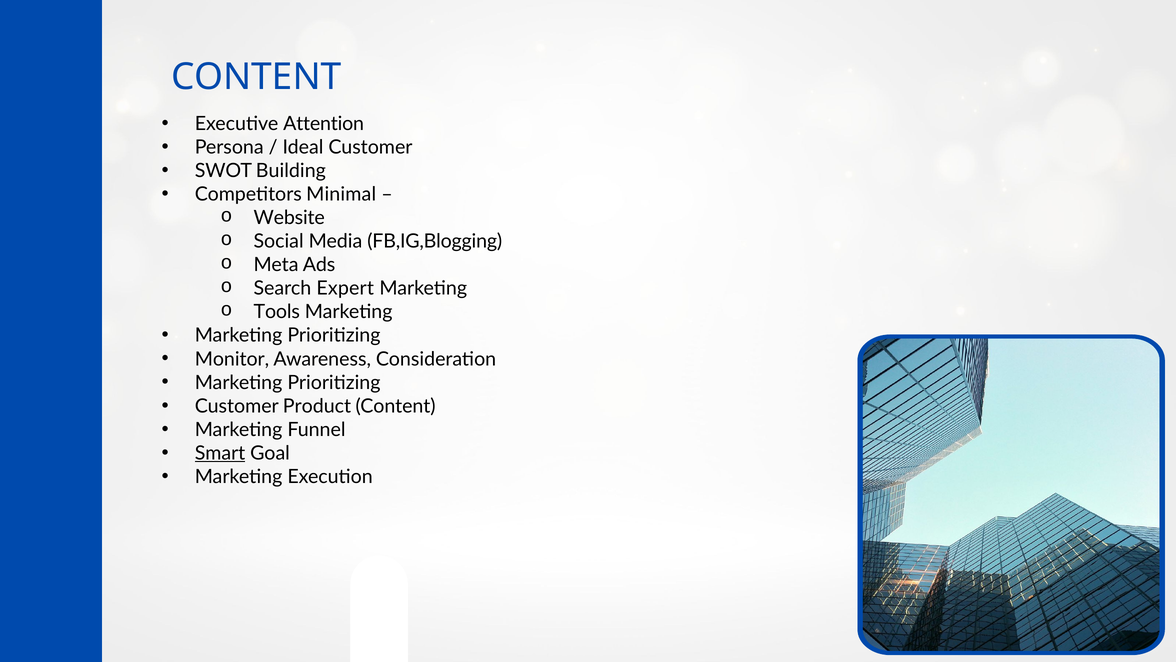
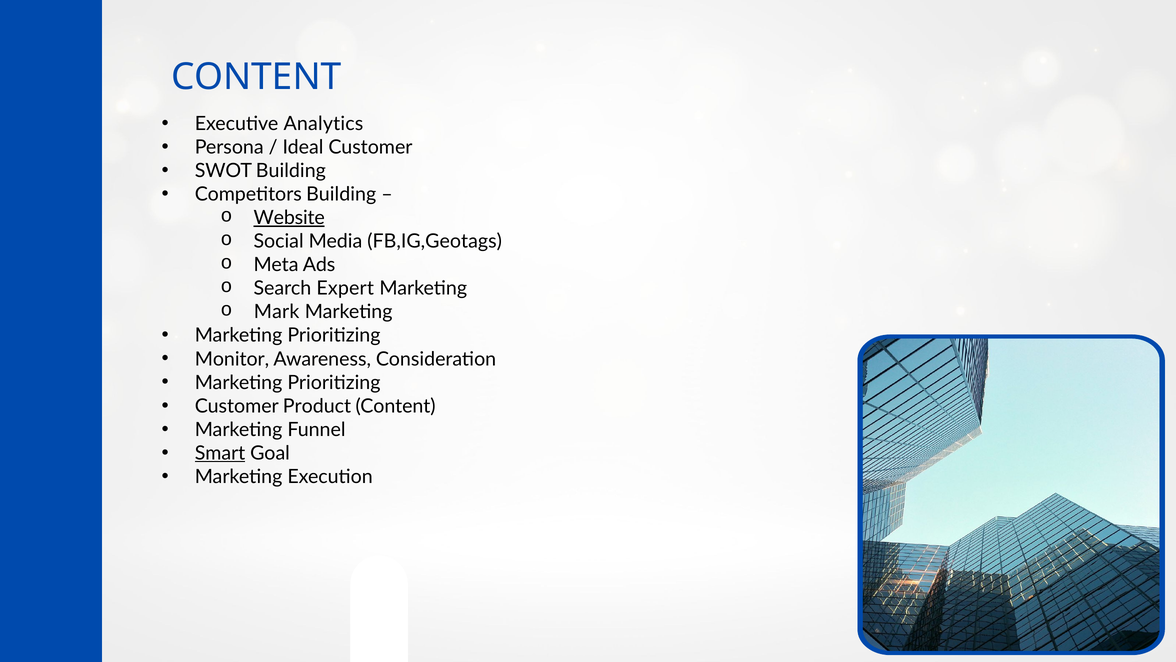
Attention: Attention -> Analytics
Competitors Minimal: Minimal -> Building
Website underline: none -> present
FB,IG,Blogging: FB,IG,Blogging -> FB,IG,Geotags
Tools: Tools -> Mark
